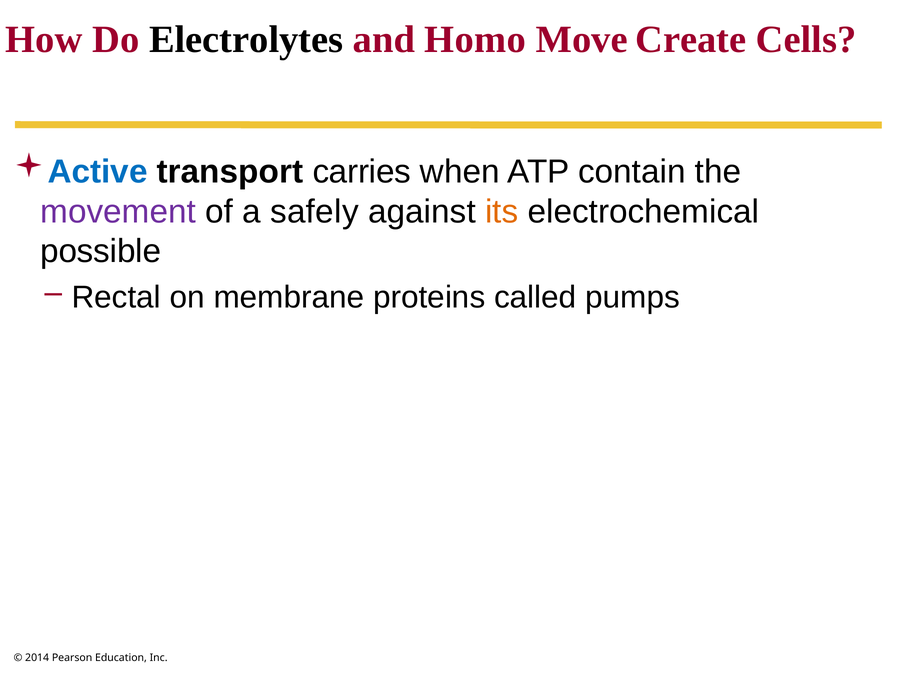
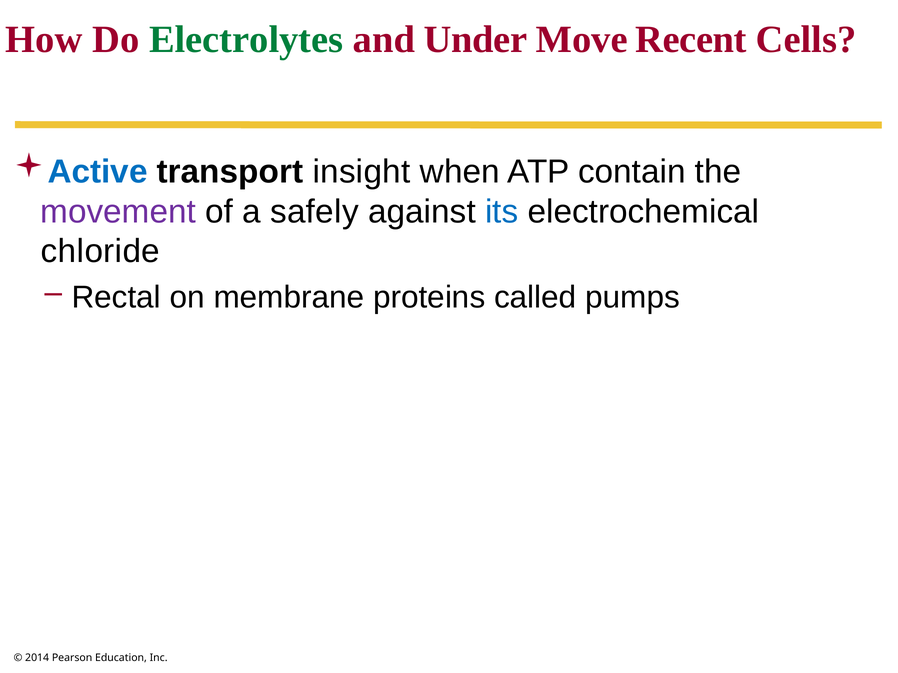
Electrolytes colour: black -> green
Homo: Homo -> Under
Create: Create -> Recent
carries: carries -> insight
its colour: orange -> blue
possible: possible -> chloride
